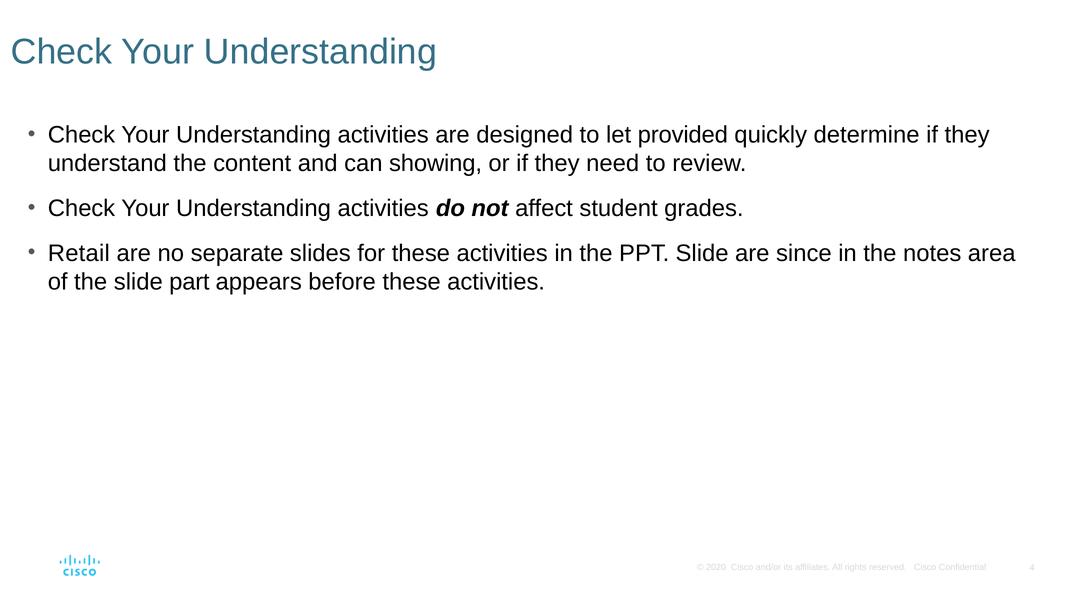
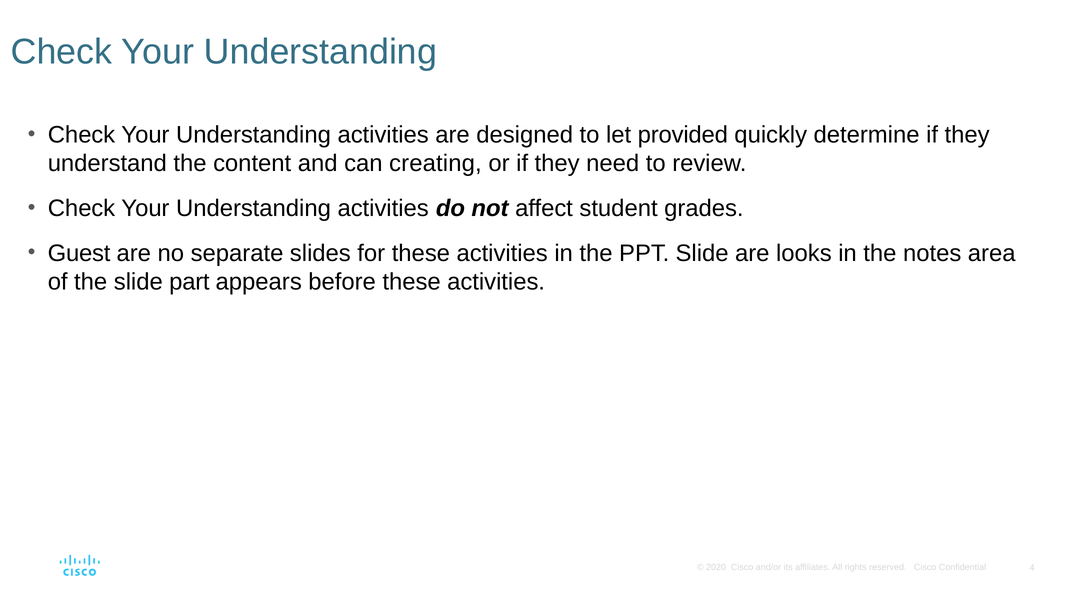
showing: showing -> creating
Retail: Retail -> Guest
since: since -> looks
